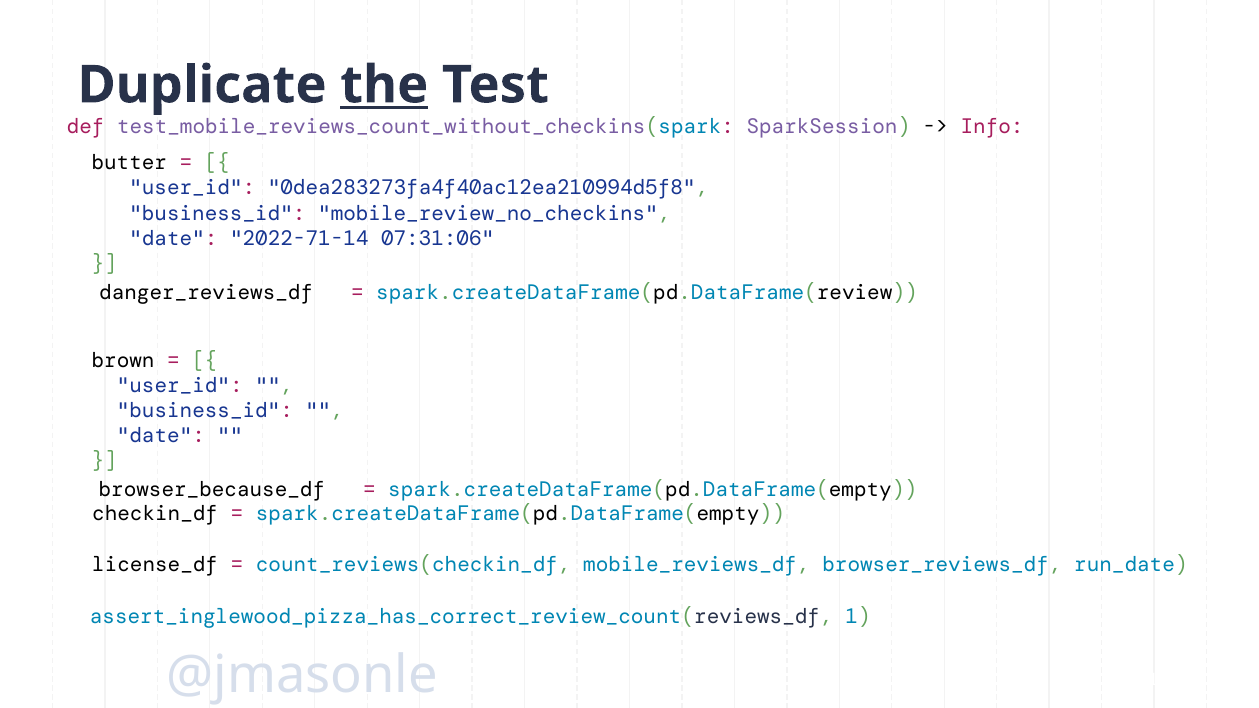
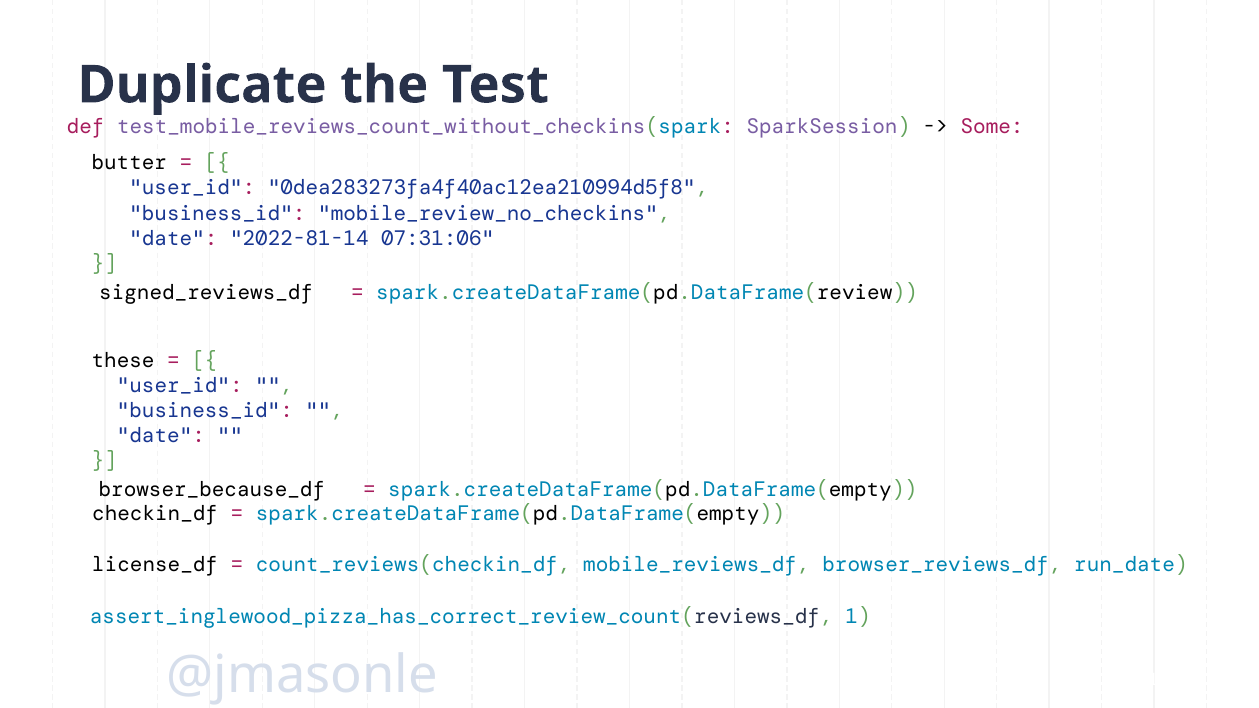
the underline: present -> none
Info: Info -> Some
2022-71-14: 2022-71-14 -> 2022-81-14
danger_reviews_df: danger_reviews_df -> signed_reviews_df
brown: brown -> these
